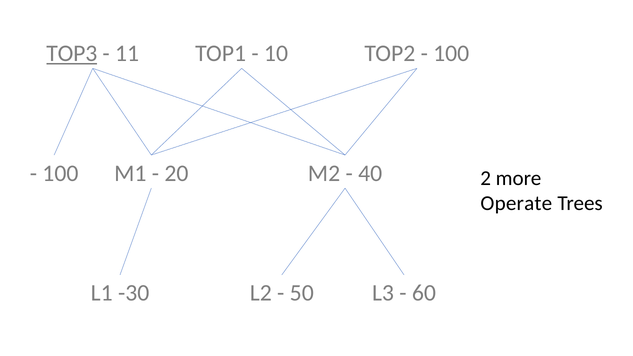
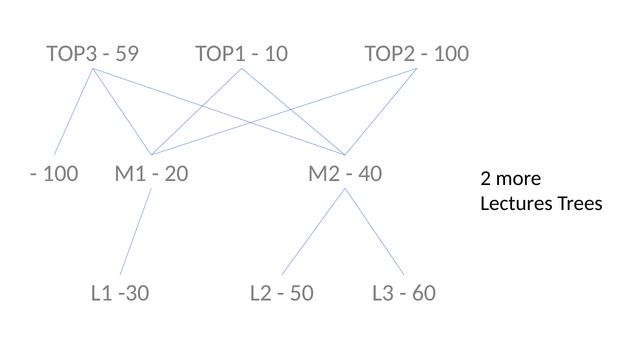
TOP3 underline: present -> none
11: 11 -> 59
Operate: Operate -> Lectures
